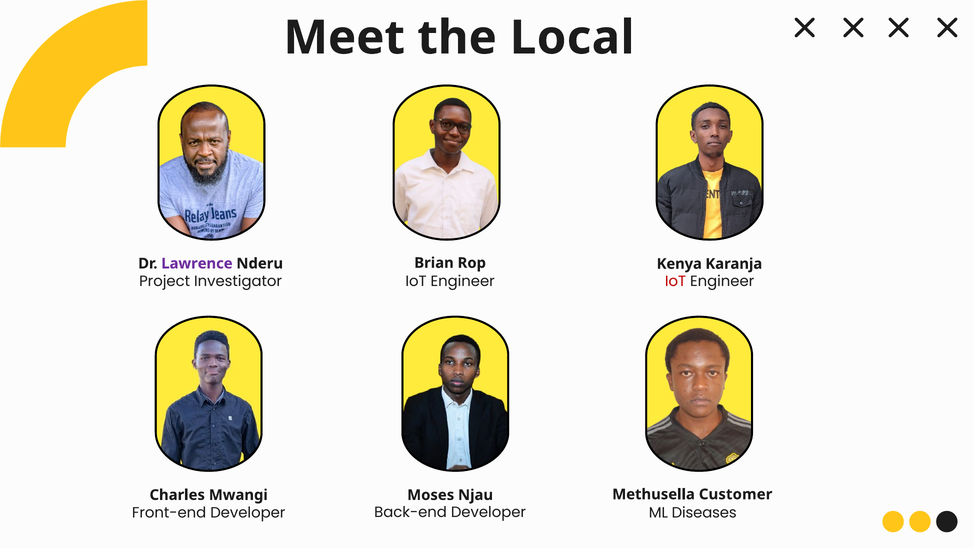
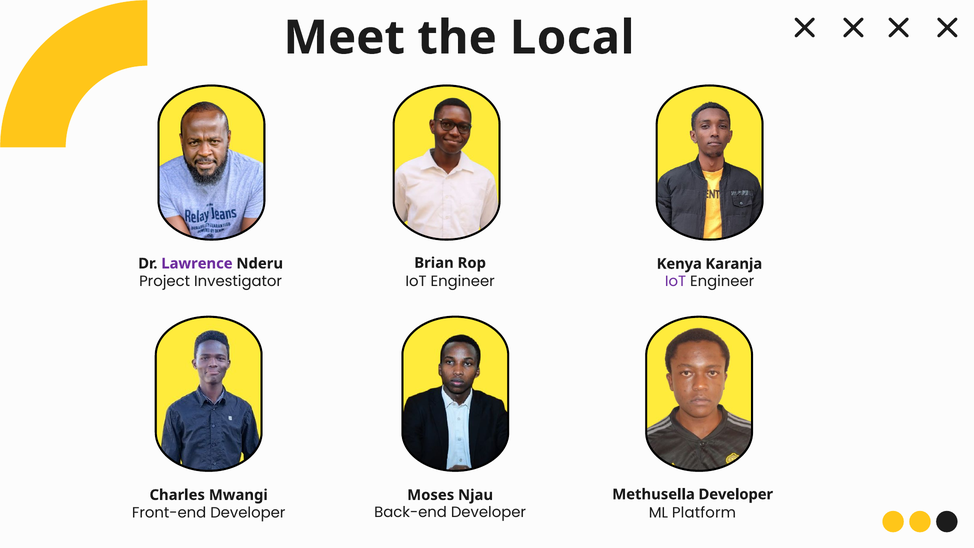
IoT at (676, 281) colour: red -> purple
Methusella Customer: Customer -> Developer
Diseases: Diseases -> Platform
